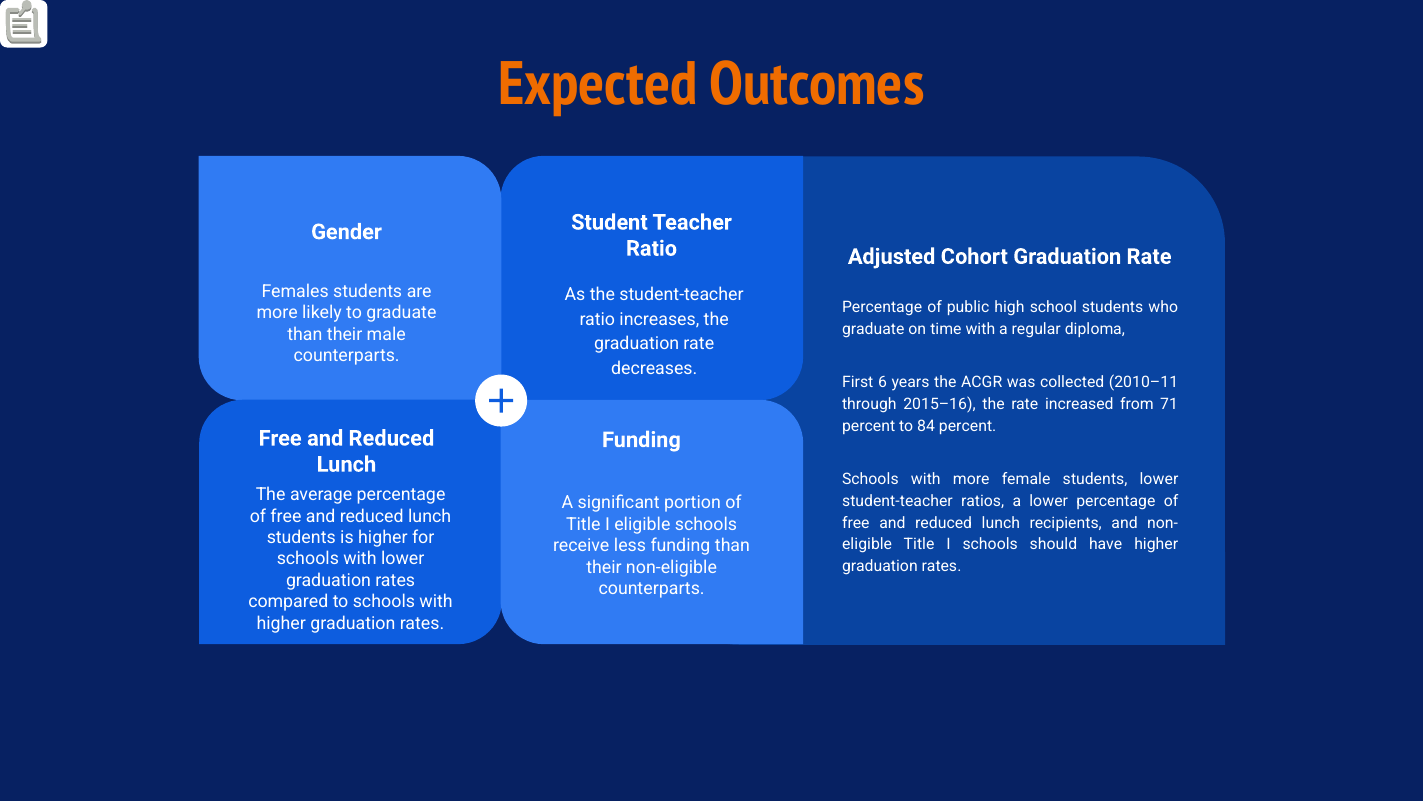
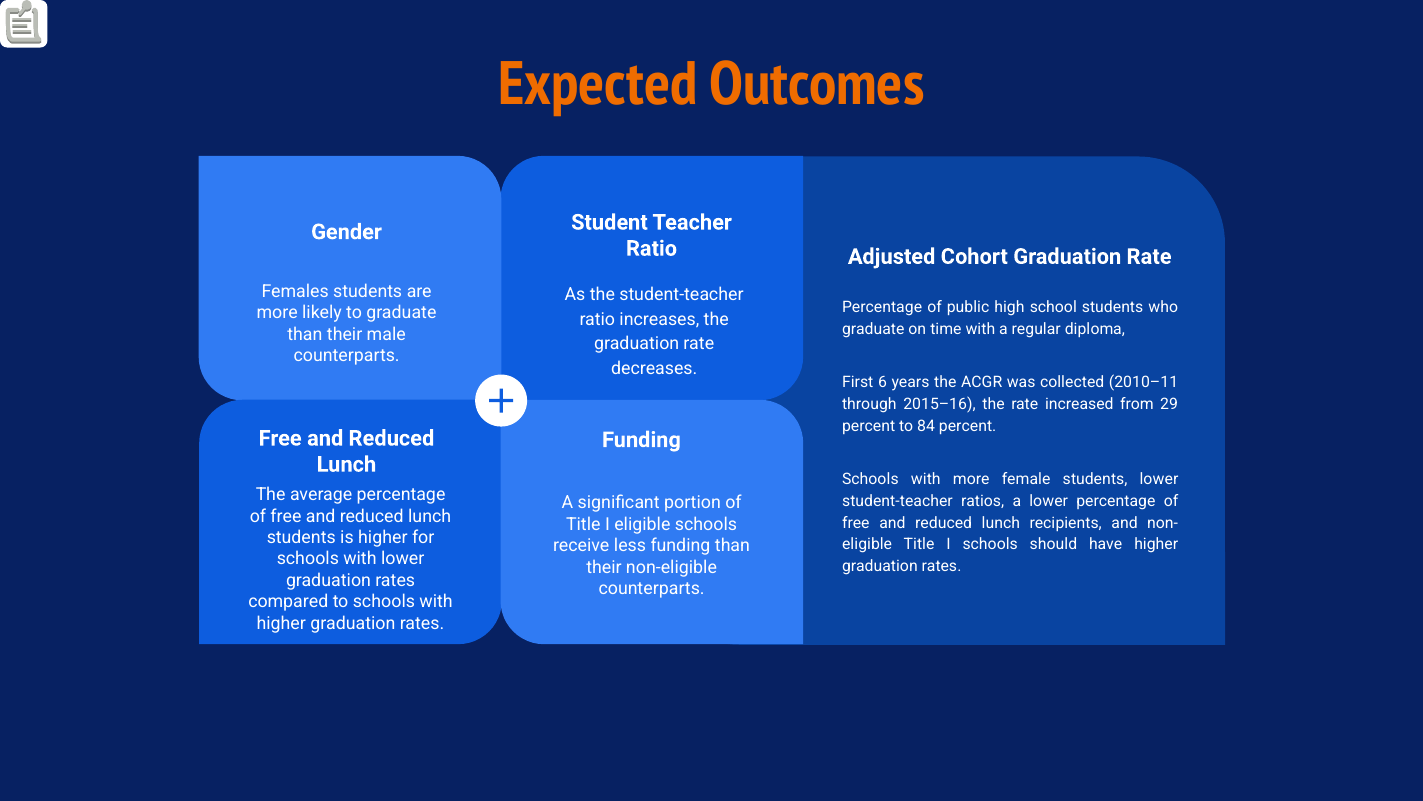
71: 71 -> 29
